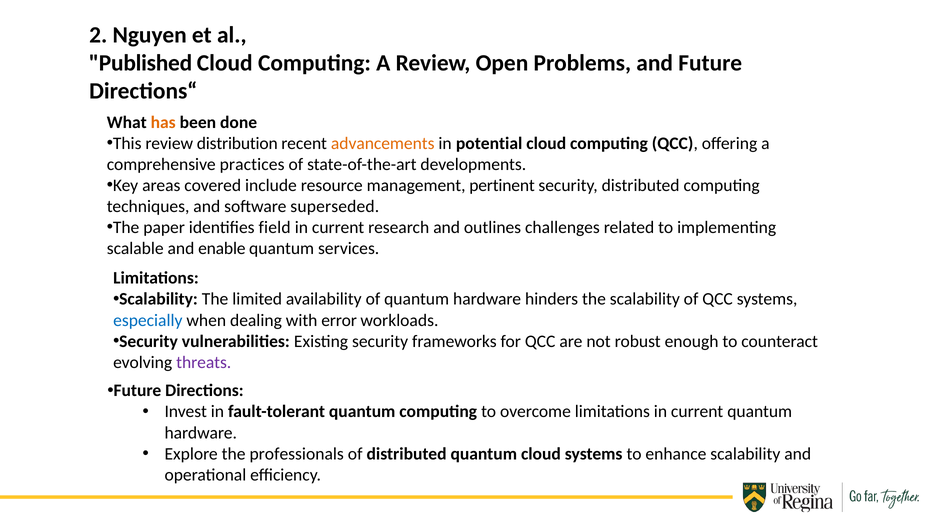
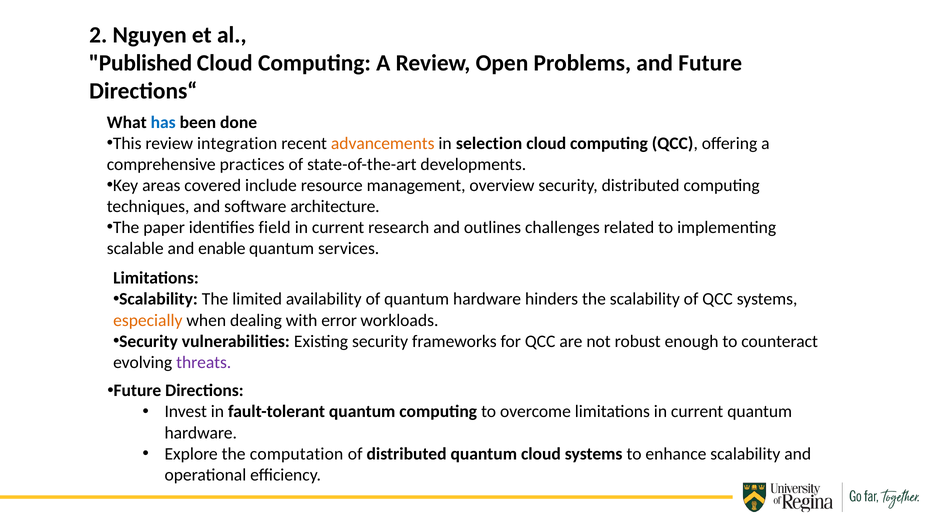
has colour: orange -> blue
distribution: distribution -> integration
potential: potential -> selection
pertinent: pertinent -> overview
superseded: superseded -> architecture
especially colour: blue -> orange
professionals: professionals -> computation
